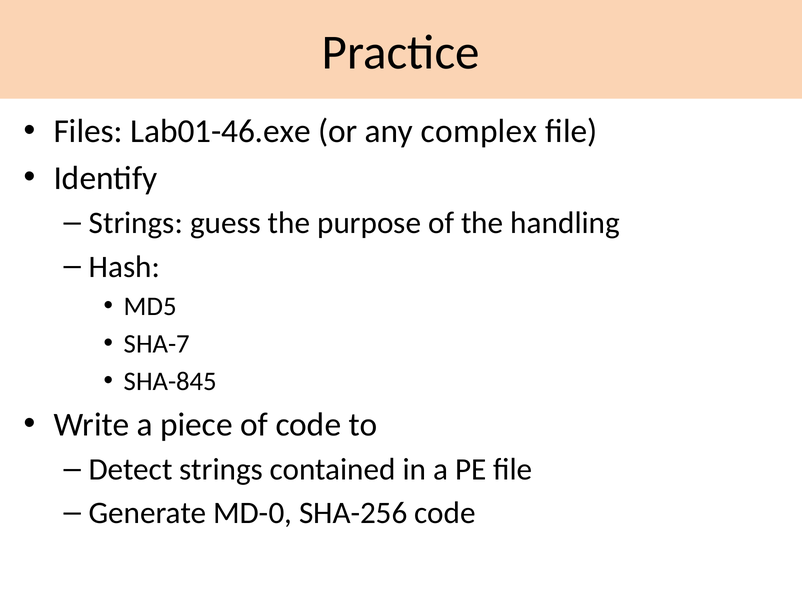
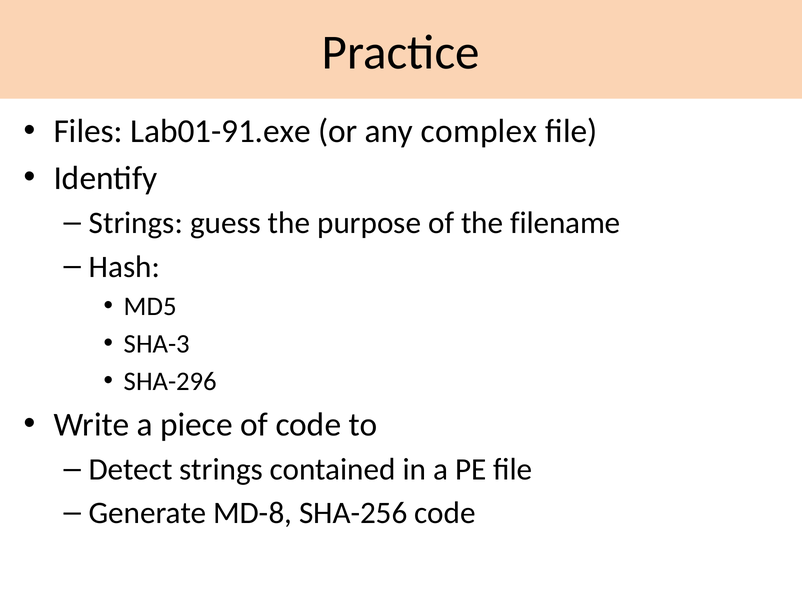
Lab01-46.exe: Lab01-46.exe -> Lab01-91.exe
handling: handling -> filename
SHA-7: SHA-7 -> SHA-3
SHA-845: SHA-845 -> SHA-296
MD-0: MD-0 -> MD-8
